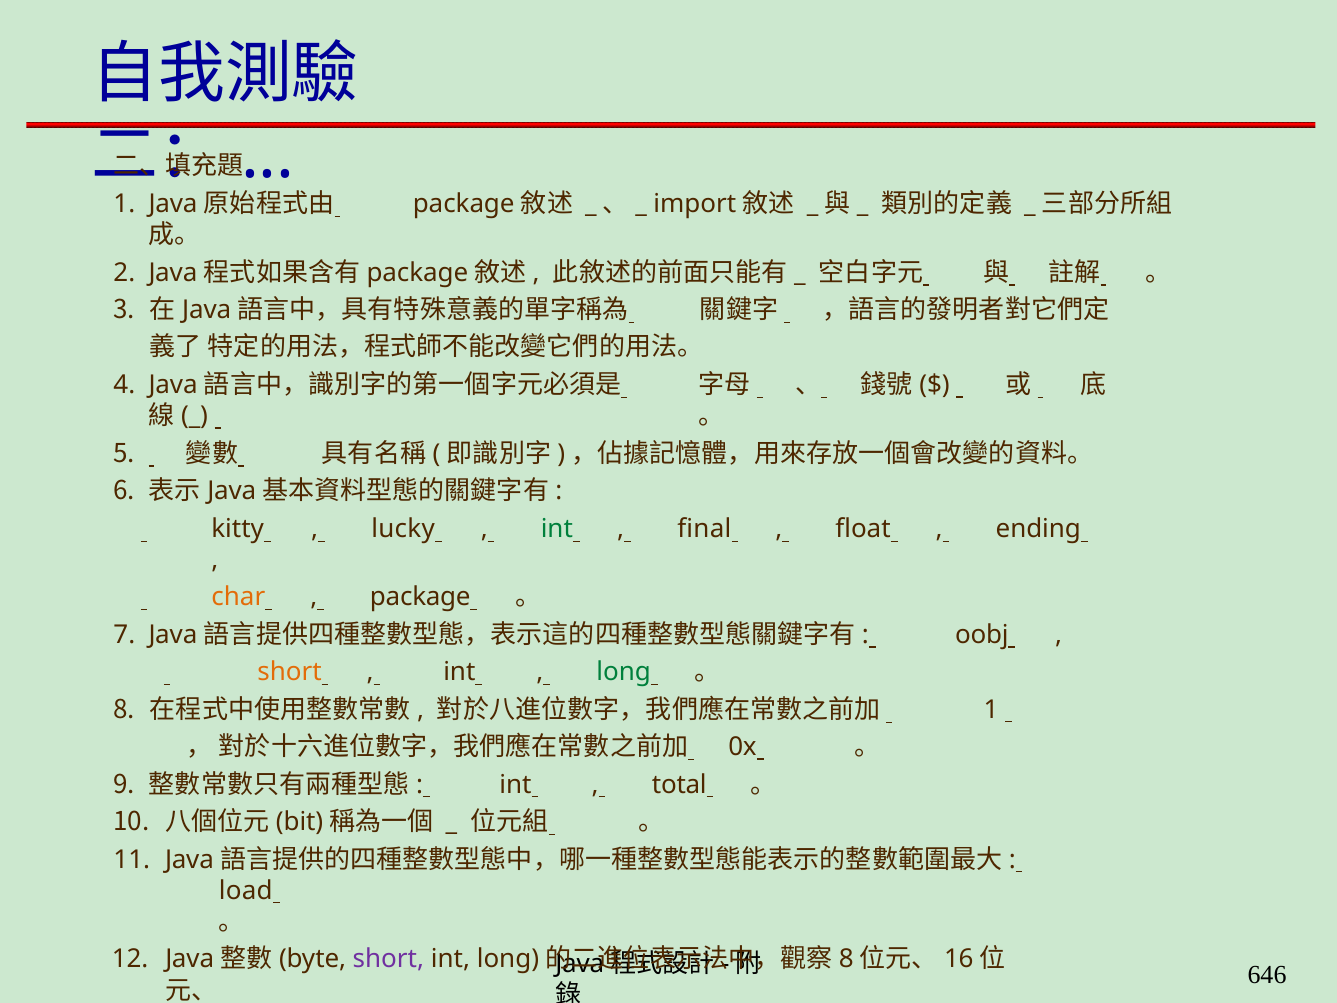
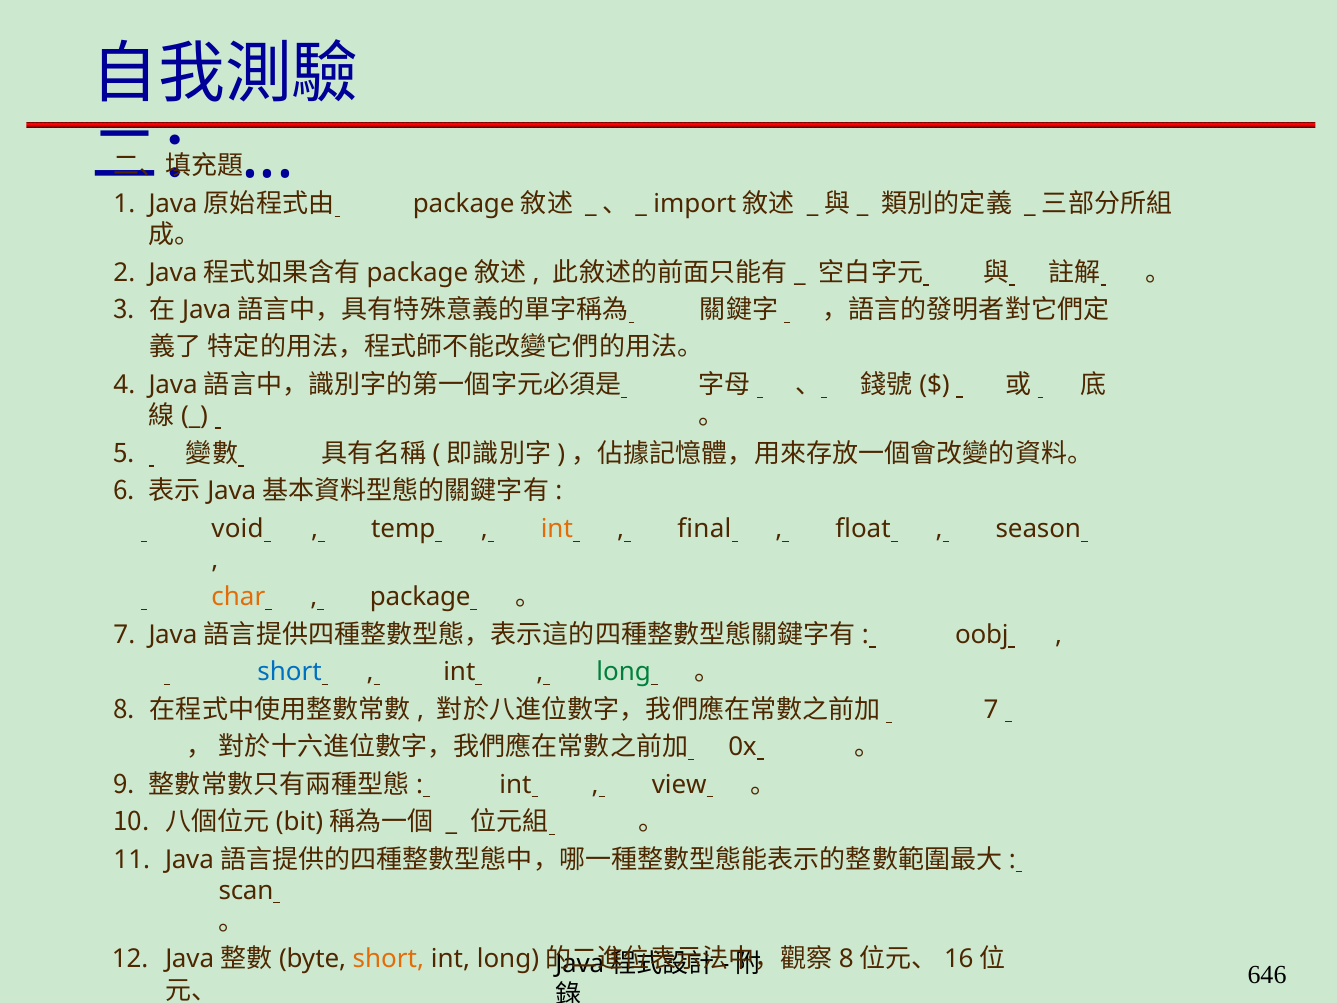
kitty: kitty -> void
lucky: lucky -> temp
int at (557, 529) colour: green -> orange
ending: ending -> season
short at (290, 672) colour: orange -> blue
1 at (991, 709): 1 -> 7
total: total -> view
load: load -> scan
short at (388, 959) colour: purple -> orange
